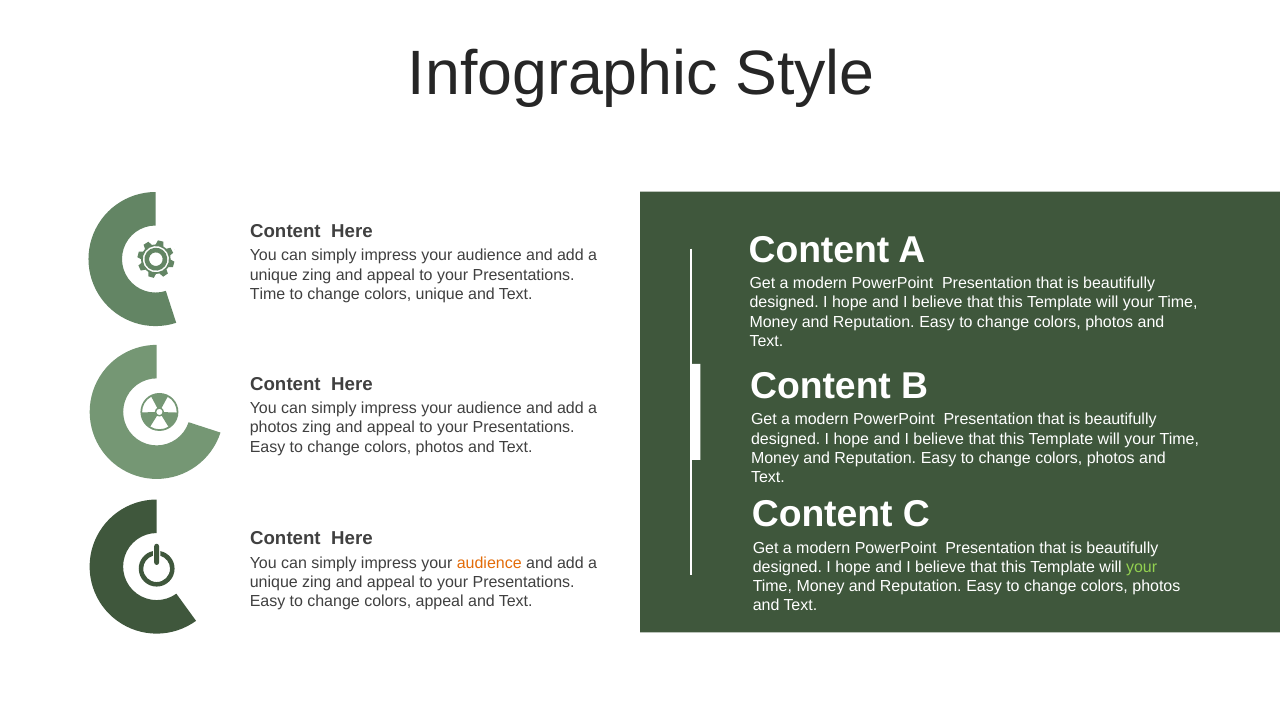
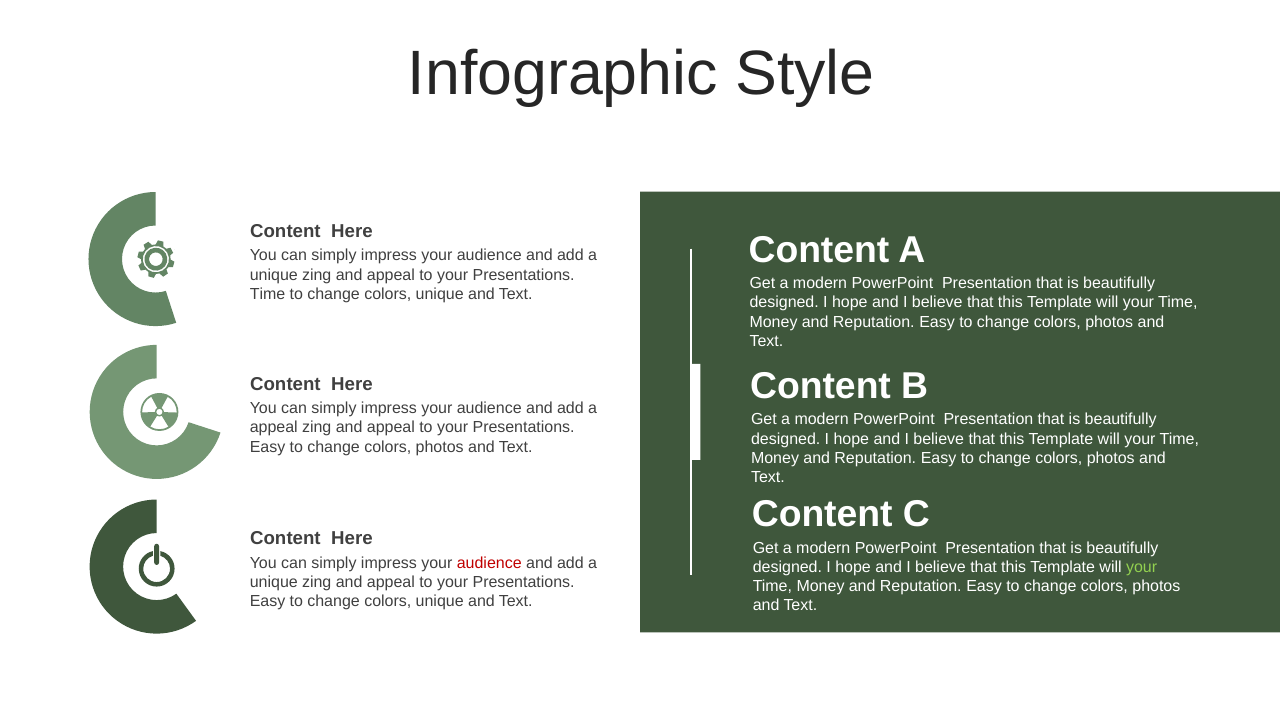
photos at (274, 428): photos -> appeal
audience at (489, 563) colour: orange -> red
appeal at (440, 601): appeal -> unique
